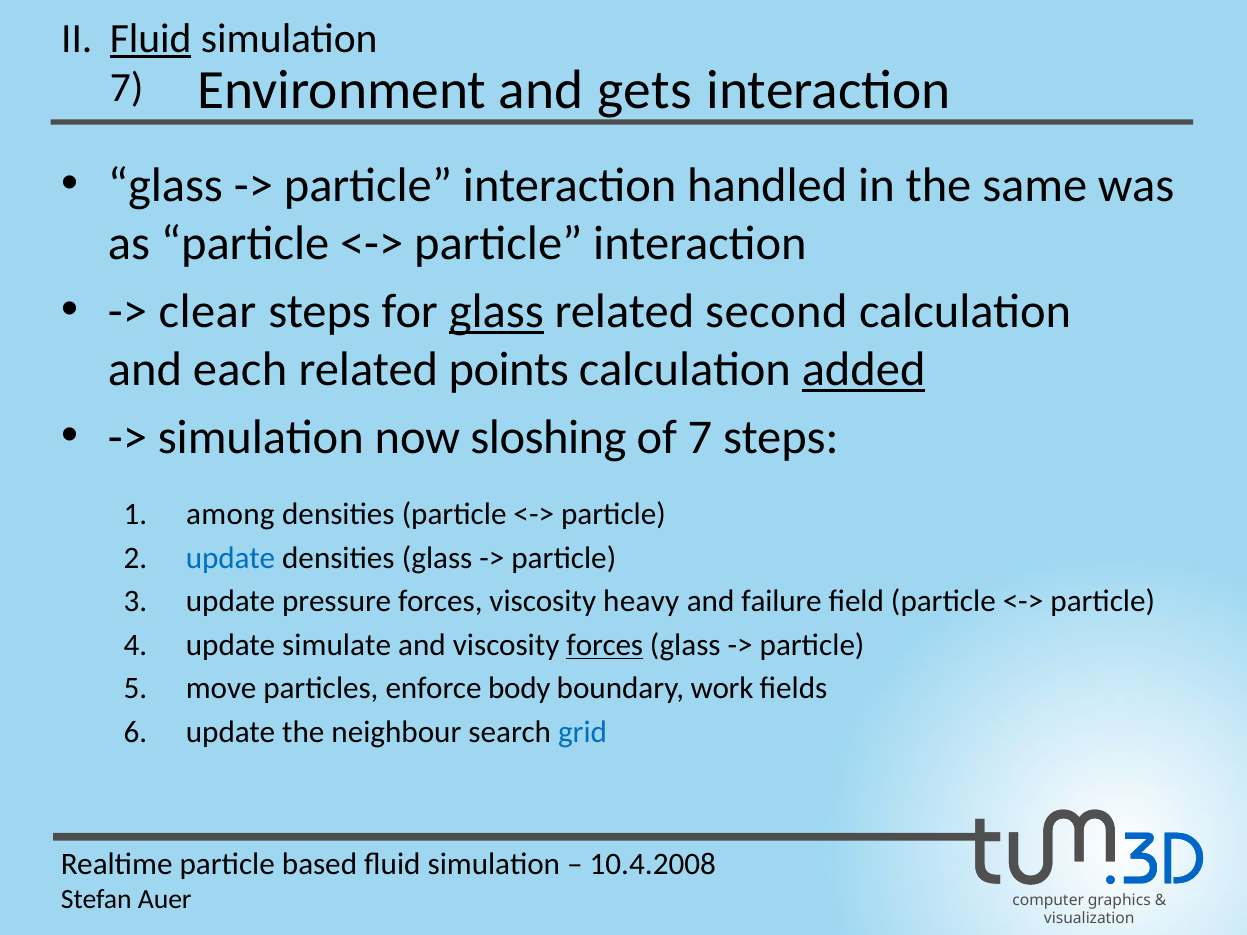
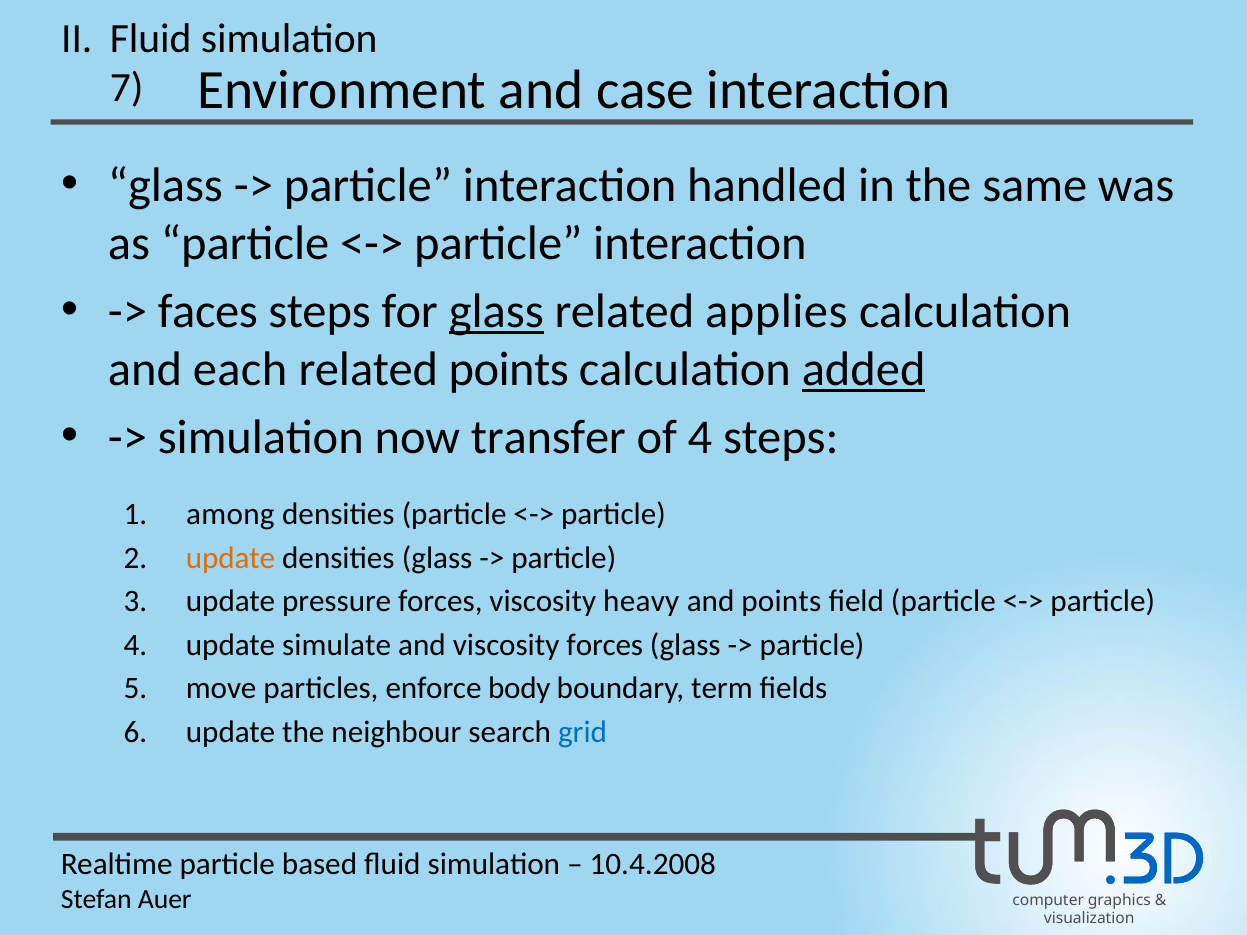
Fluid at (151, 39) underline: present -> none
gets: gets -> case
clear: clear -> faces
second: second -> applies
sloshing: sloshing -> transfer
of 7: 7 -> 4
update at (231, 558) colour: blue -> orange
and failure: failure -> points
forces at (605, 645) underline: present -> none
work: work -> term
